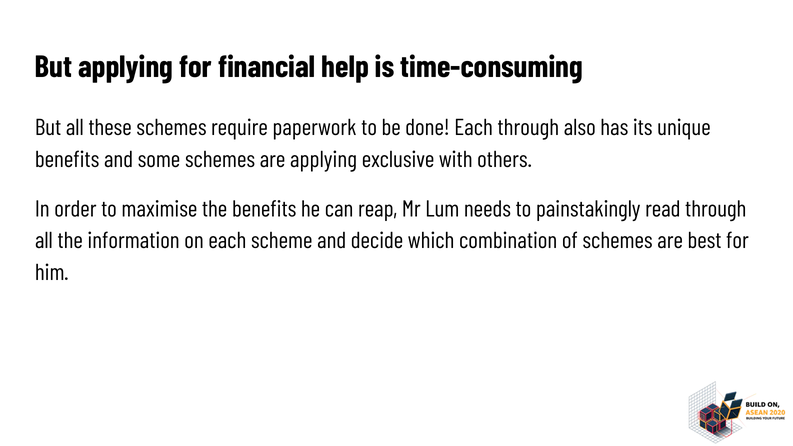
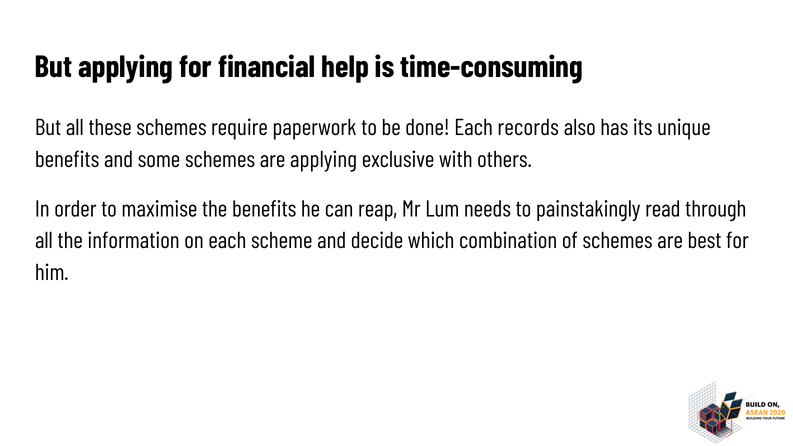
Each through: through -> records
